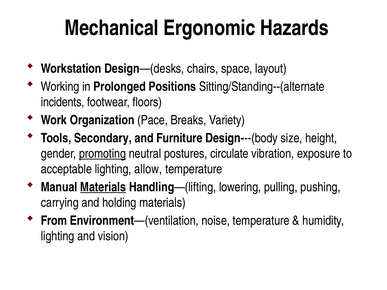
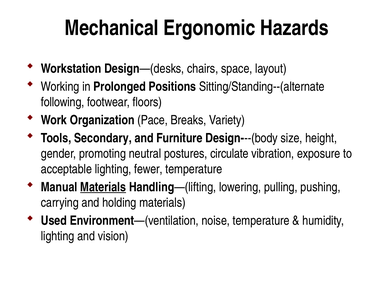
incidents: incidents -> following
promoting underline: present -> none
allow: allow -> fewer
From: From -> Used
